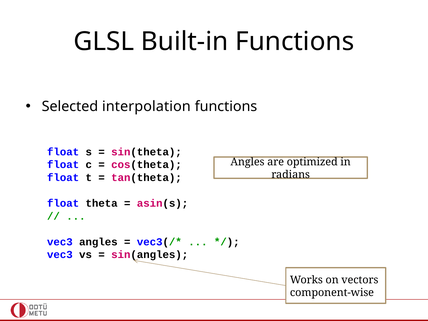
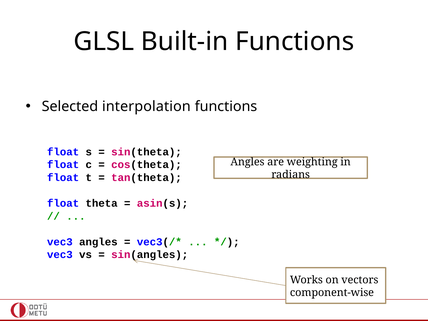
optimized: optimized -> weighting
